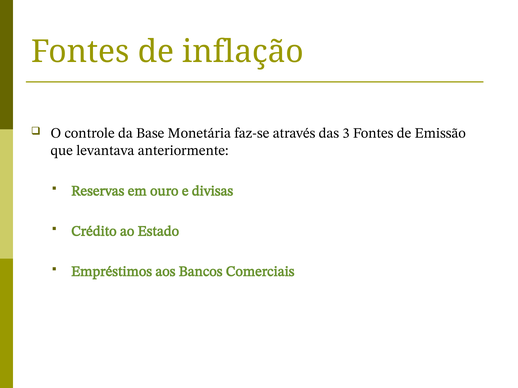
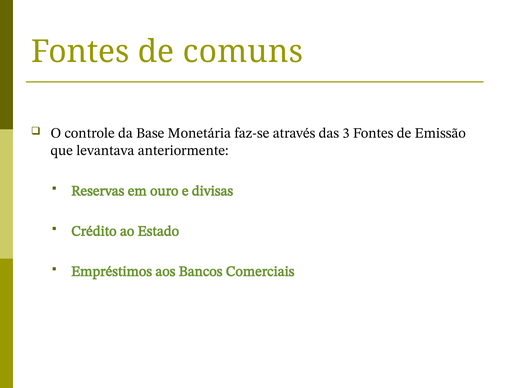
inflação: inflação -> comuns
